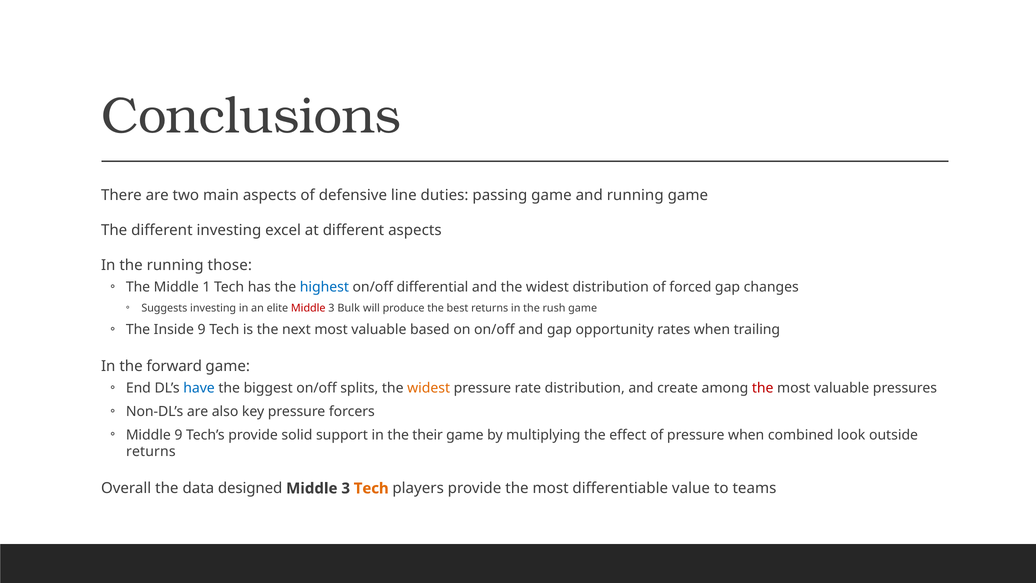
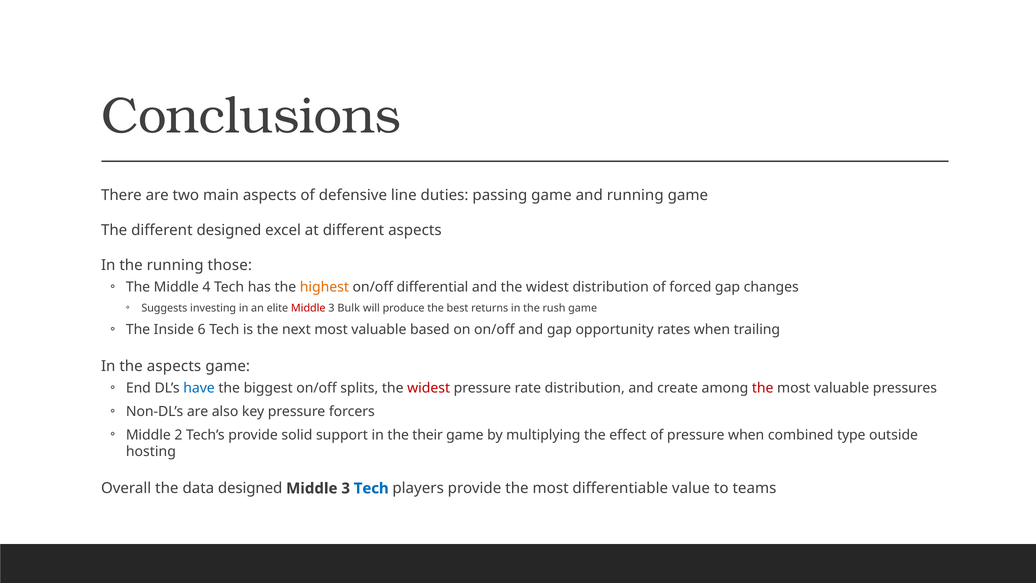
different investing: investing -> designed
1: 1 -> 4
highest colour: blue -> orange
Inside 9: 9 -> 6
the forward: forward -> aspects
widest at (429, 388) colour: orange -> red
Middle 9: 9 -> 2
look: look -> type
returns at (151, 452): returns -> hosting
Tech at (371, 488) colour: orange -> blue
